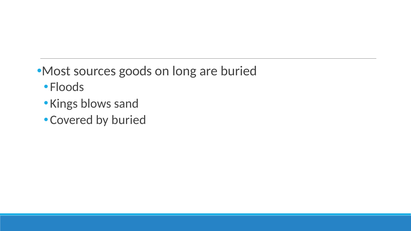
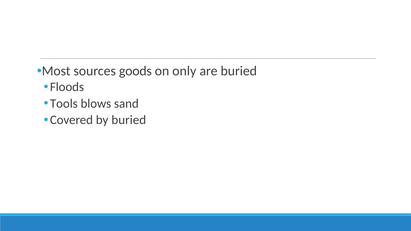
long: long -> only
Kings: Kings -> Tools
